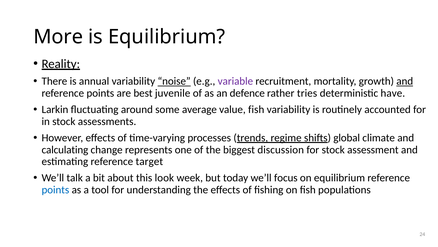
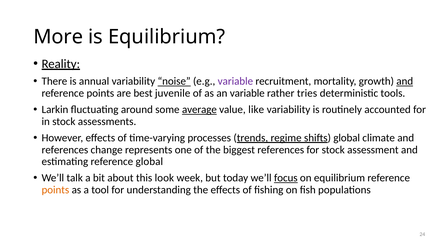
an defence: defence -> variable
have: have -> tools
average underline: none -> present
value fish: fish -> like
calculating at (65, 149): calculating -> references
biggest discussion: discussion -> references
reference target: target -> global
focus underline: none -> present
points at (55, 189) colour: blue -> orange
